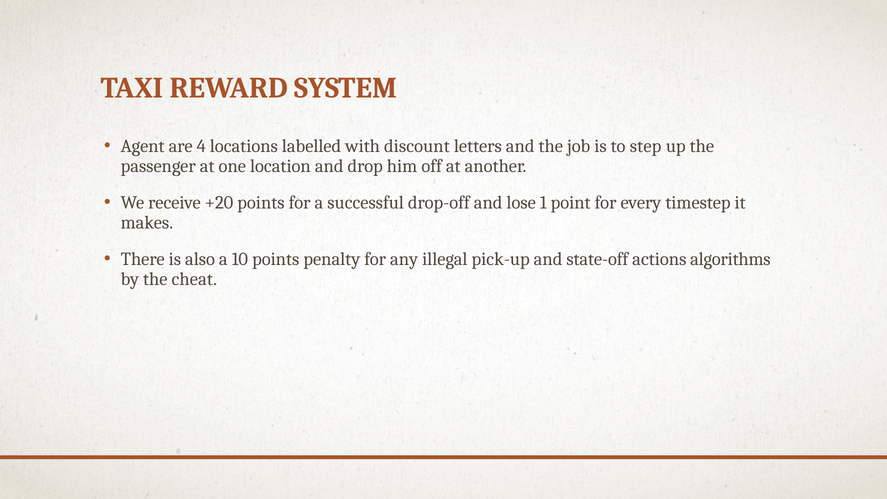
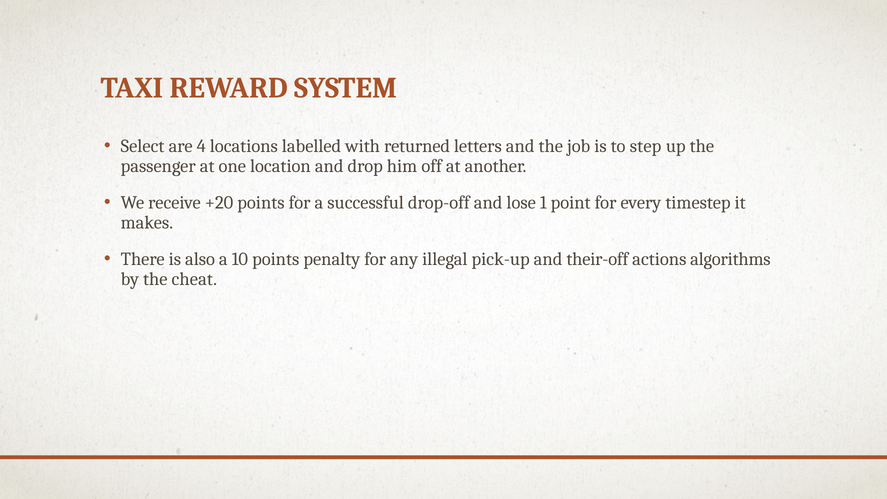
Agent: Agent -> Select
discount: discount -> returned
state-off: state-off -> their-off
